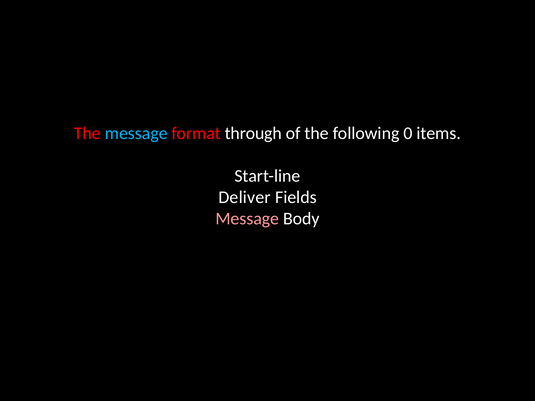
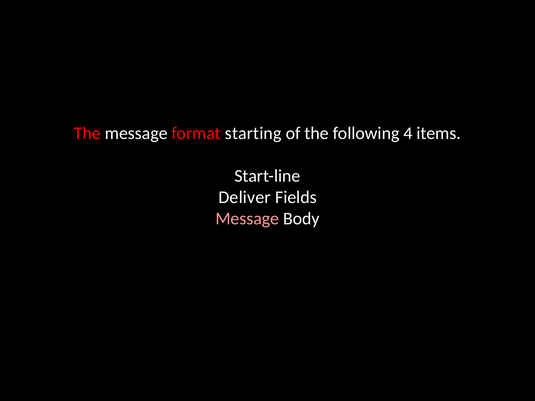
message at (136, 133) colour: light blue -> white
through: through -> starting
0: 0 -> 4
